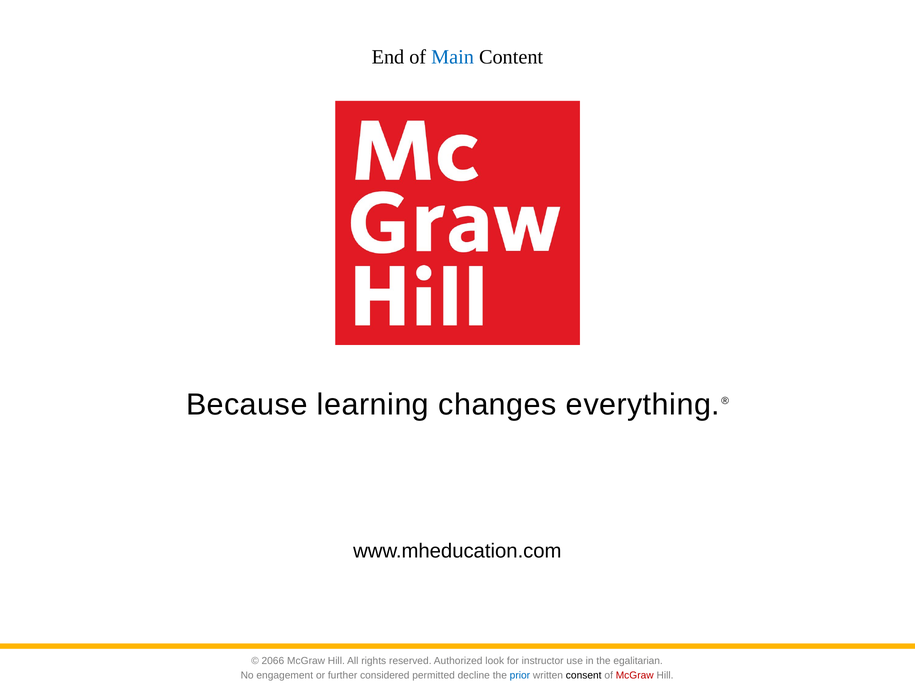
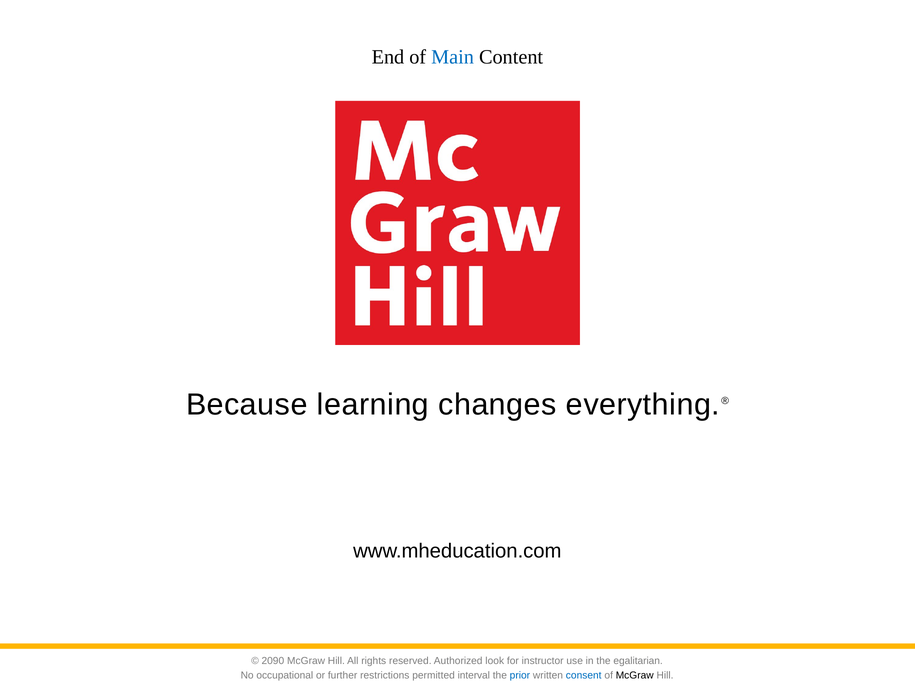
2066: 2066 -> 2090
engagement: engagement -> occupational
considered: considered -> restrictions
decline: decline -> interval
consent colour: black -> blue
McGraw at (635, 675) colour: red -> black
